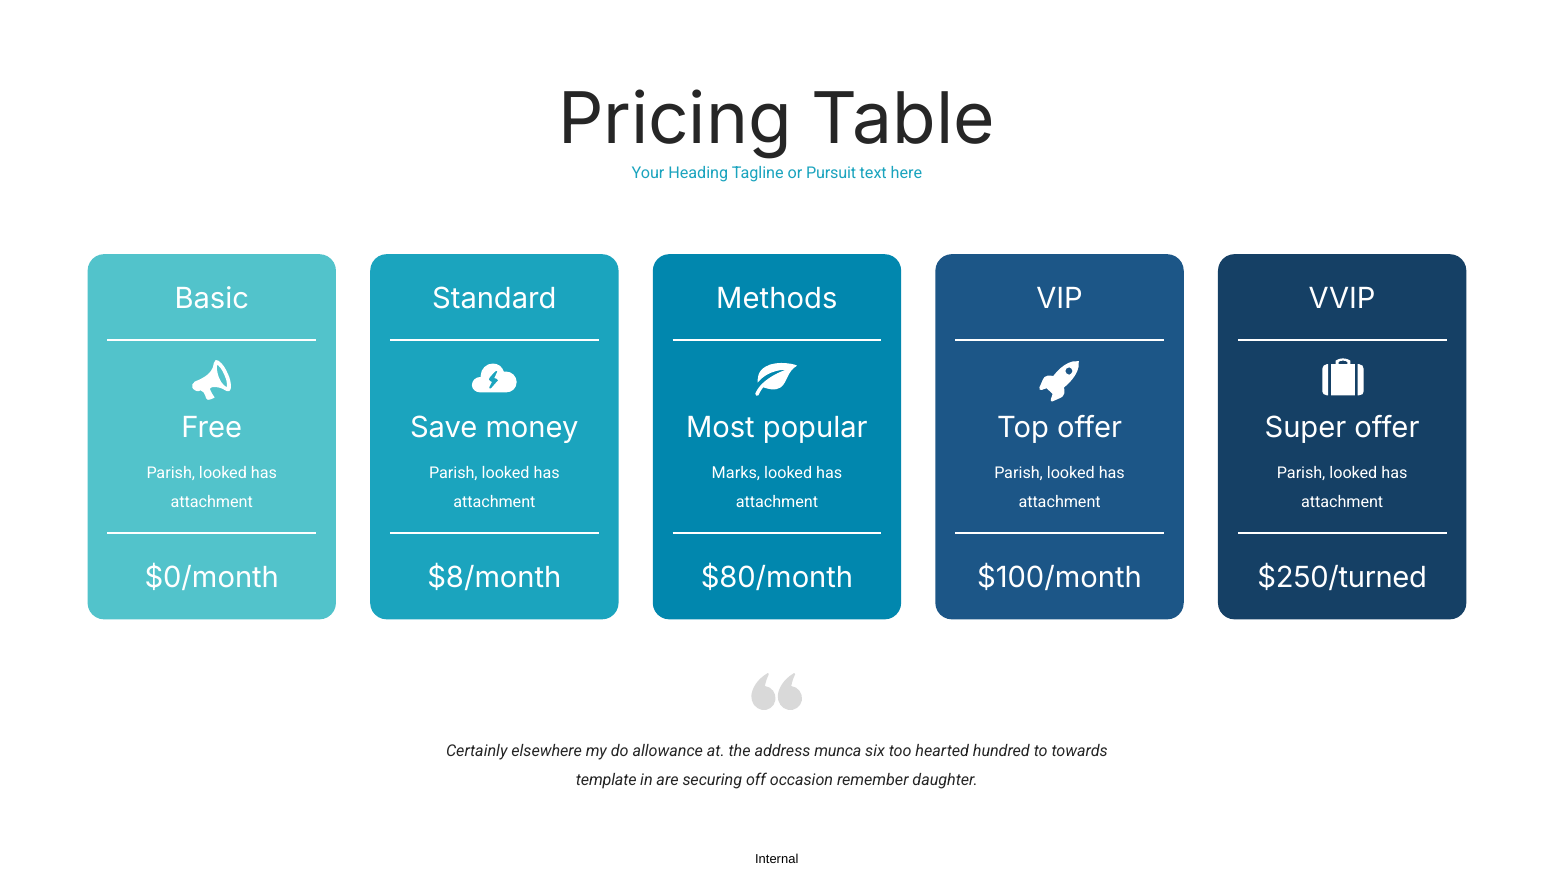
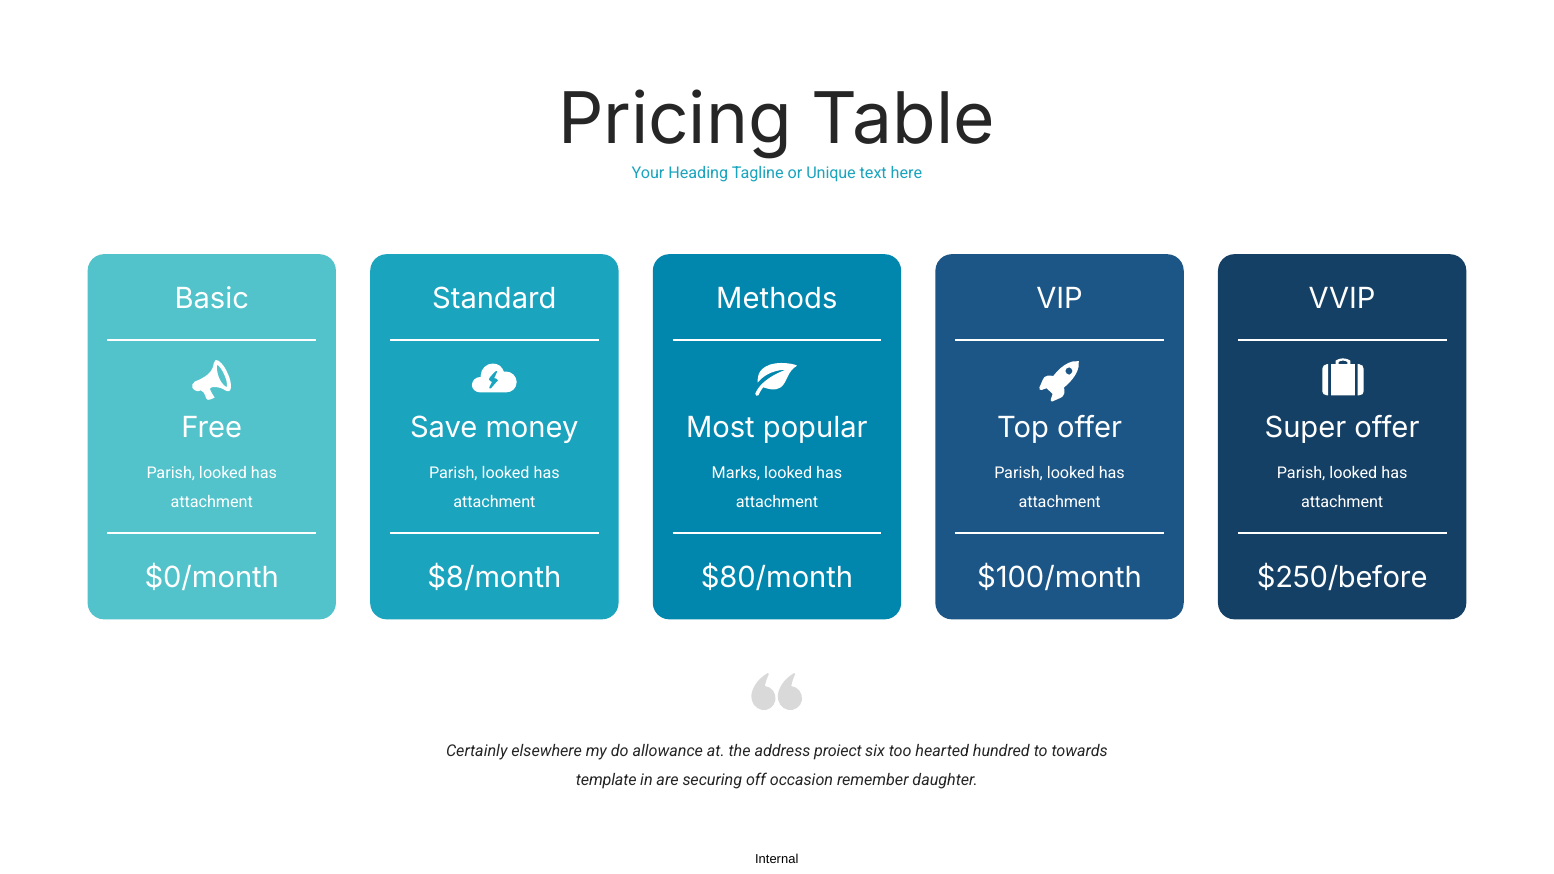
Pursuit: Pursuit -> Unique
$250/turned: $250/turned -> $250/before
munca: munca -> proiect
